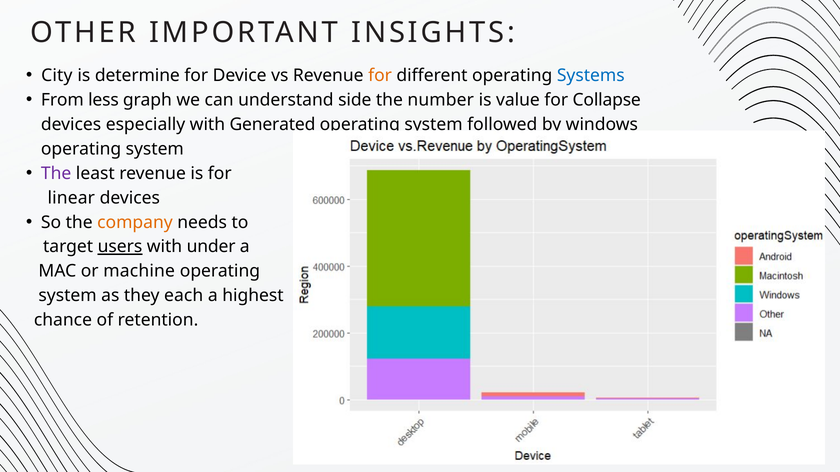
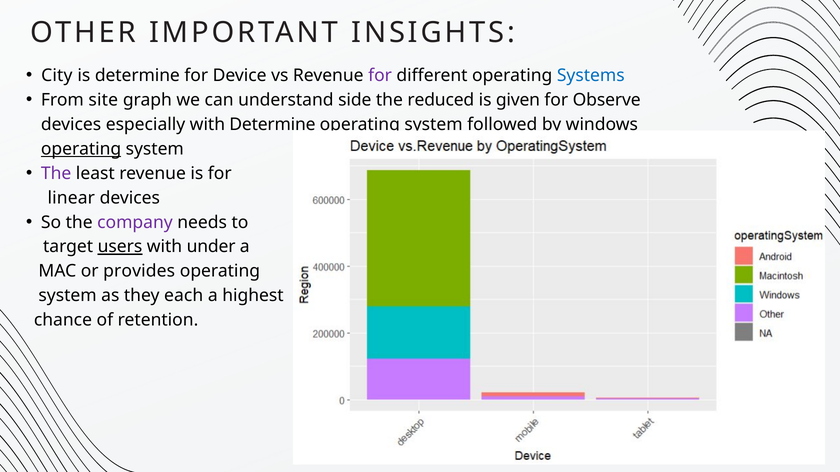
for at (380, 75) colour: orange -> purple
less: less -> site
number: number -> reduced
value: value -> given
Collapse: Collapse -> Observe
with Generated: Generated -> Determine
operating at (81, 149) underline: none -> present
company colour: orange -> purple
machine: machine -> provides
